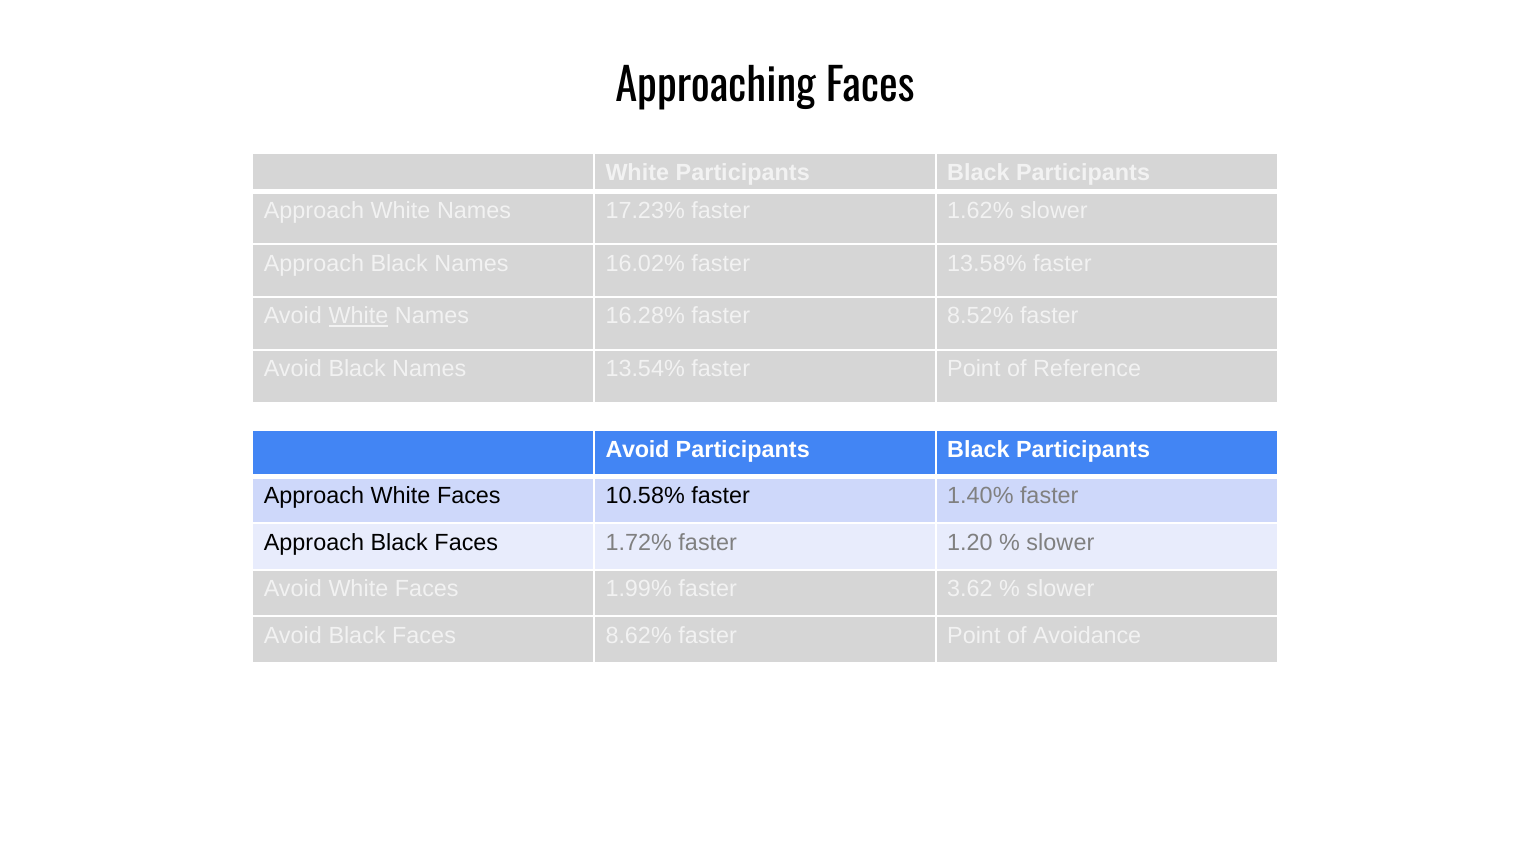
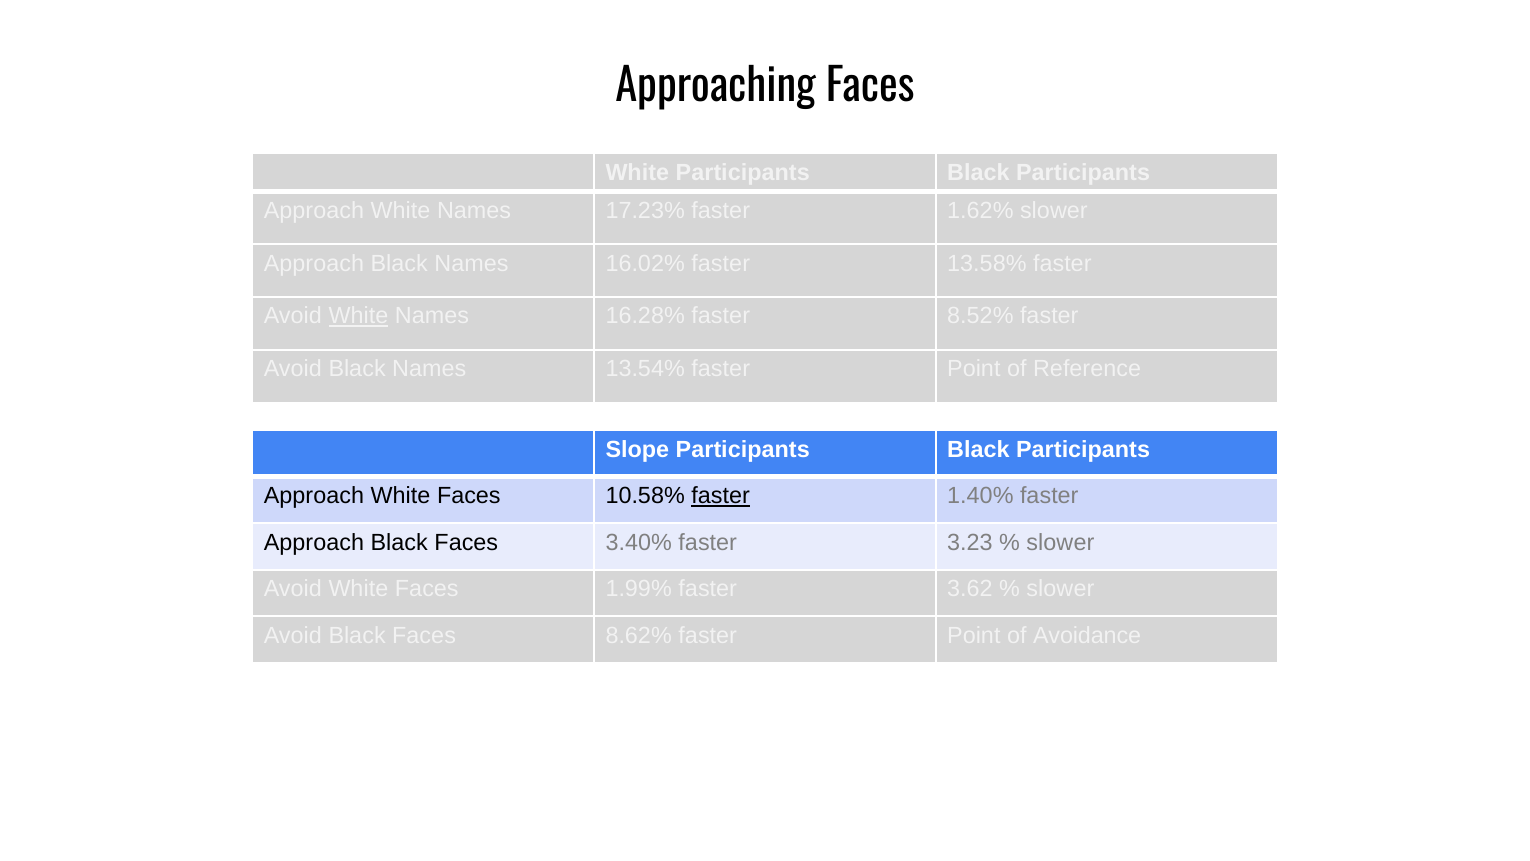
Avoid at (638, 449): Avoid -> Slope
faster at (721, 496) underline: none -> present
1.72%: 1.72% -> 3.40%
1.20: 1.20 -> 3.23
